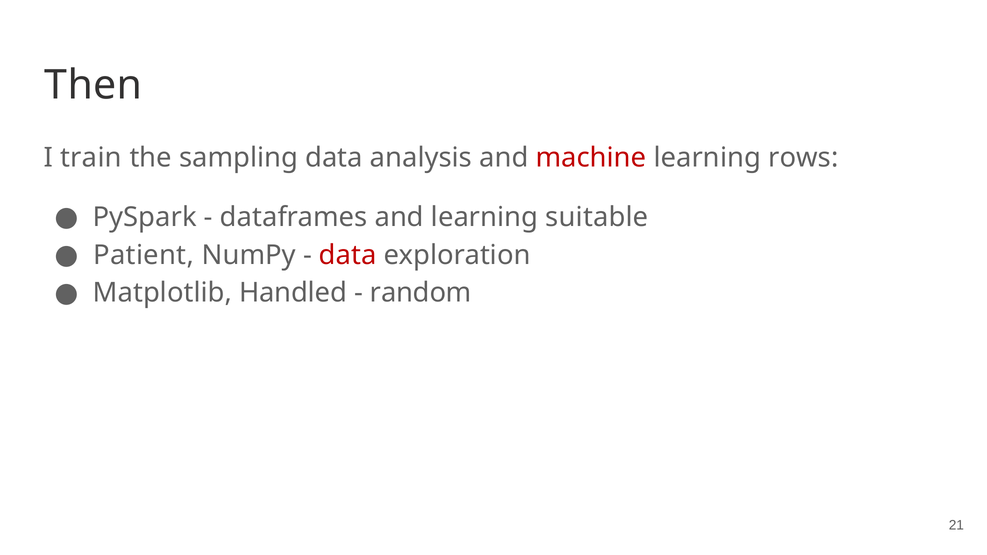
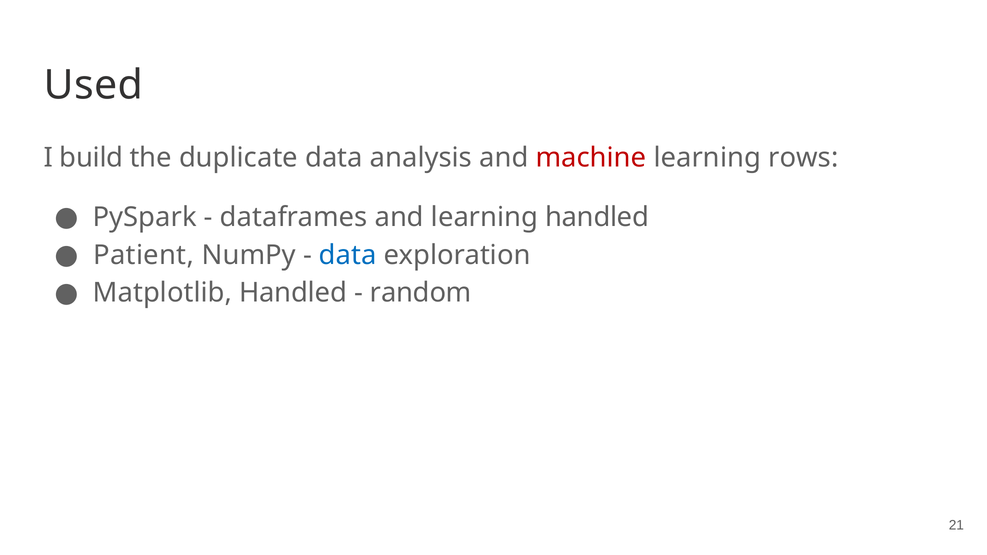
Then: Then -> Used
train: train -> build
sampling: sampling -> duplicate
learning suitable: suitable -> handled
data at (348, 255) colour: red -> blue
